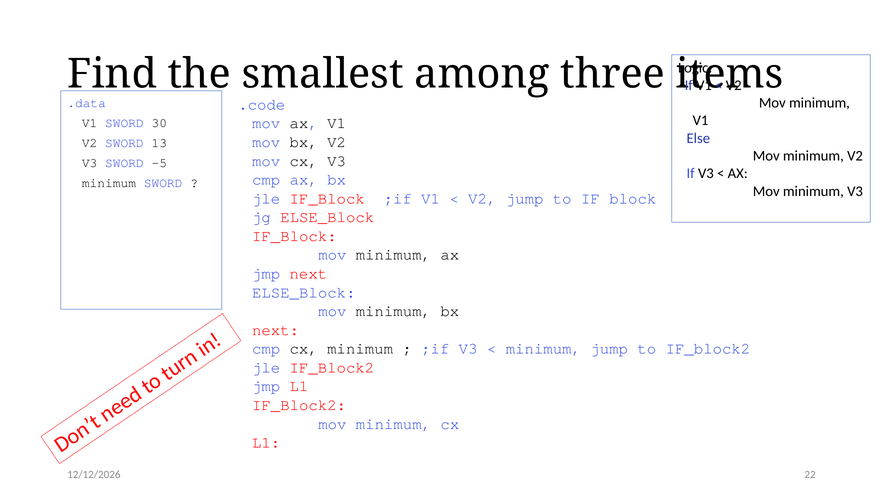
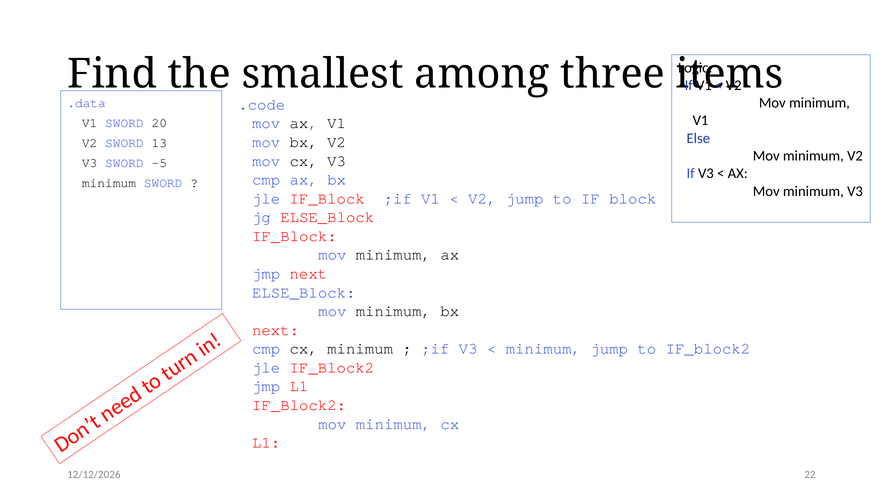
30: 30 -> 20
